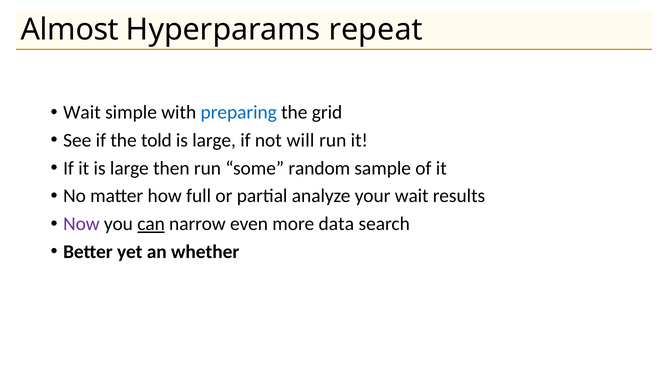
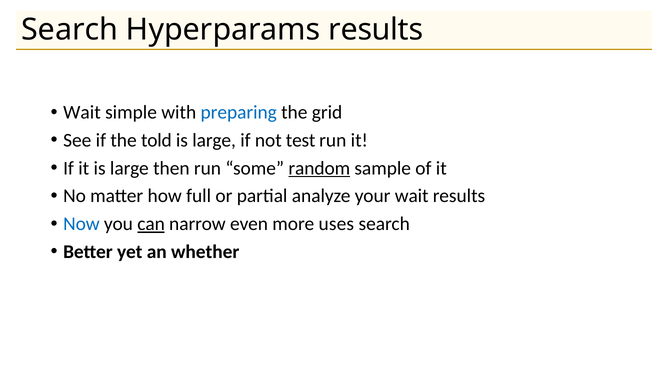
Almost at (70, 30): Almost -> Search
Hyperparams repeat: repeat -> results
will: will -> test
random underline: none -> present
Now colour: purple -> blue
data: data -> uses
